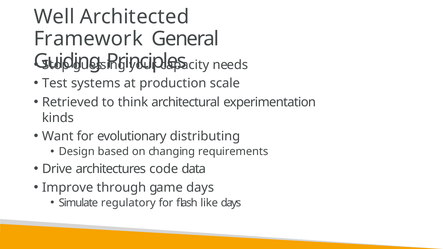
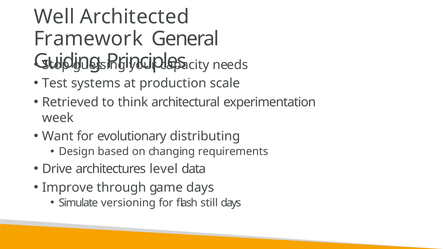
kinds: kinds -> week
code: code -> level
regulatory: regulatory -> versioning
like: like -> still
